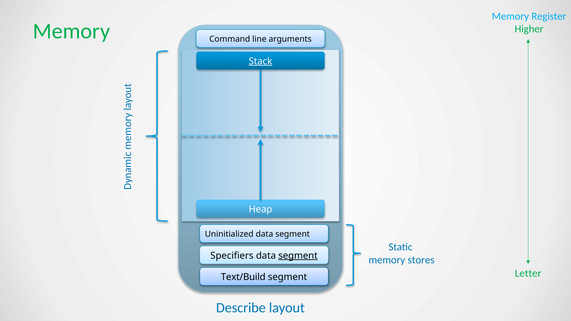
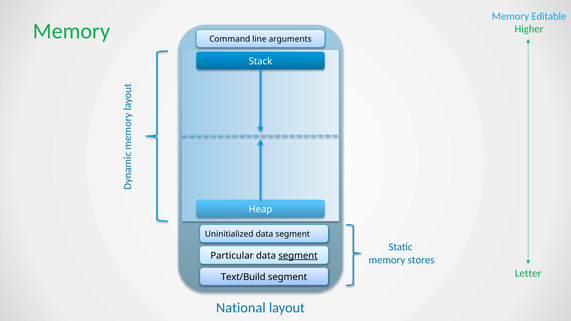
Register: Register -> Editable
Stack underline: present -> none
Specifiers: Specifiers -> Particular
Describe: Describe -> National
